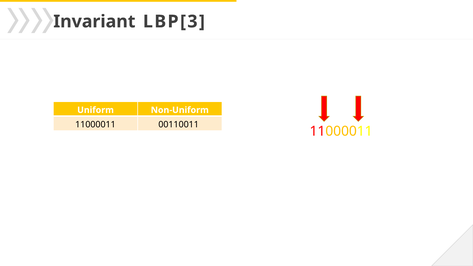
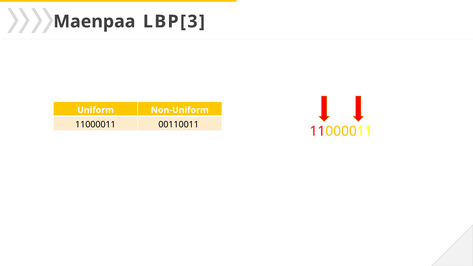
Invariant: Invariant -> Maenpaa
